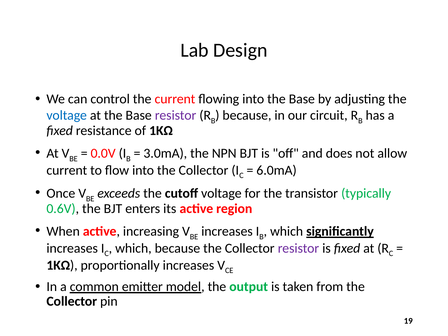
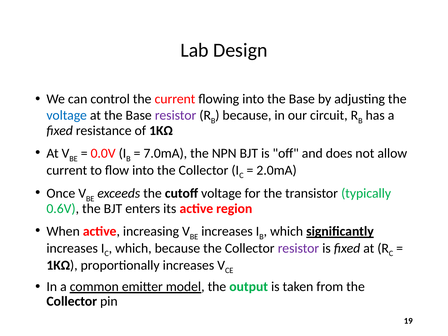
3.0mA: 3.0mA -> 7.0mA
6.0mA: 6.0mA -> 2.0mA
